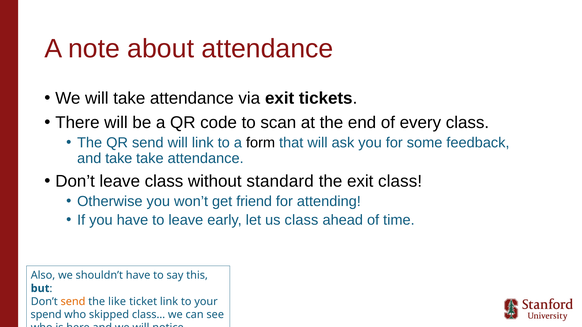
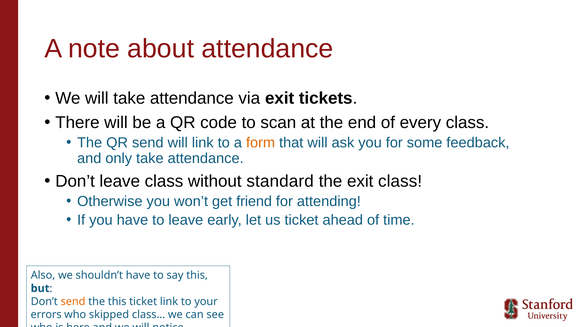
form colour: black -> orange
and take: take -> only
us class: class -> ticket
the like: like -> this
spend: spend -> errors
